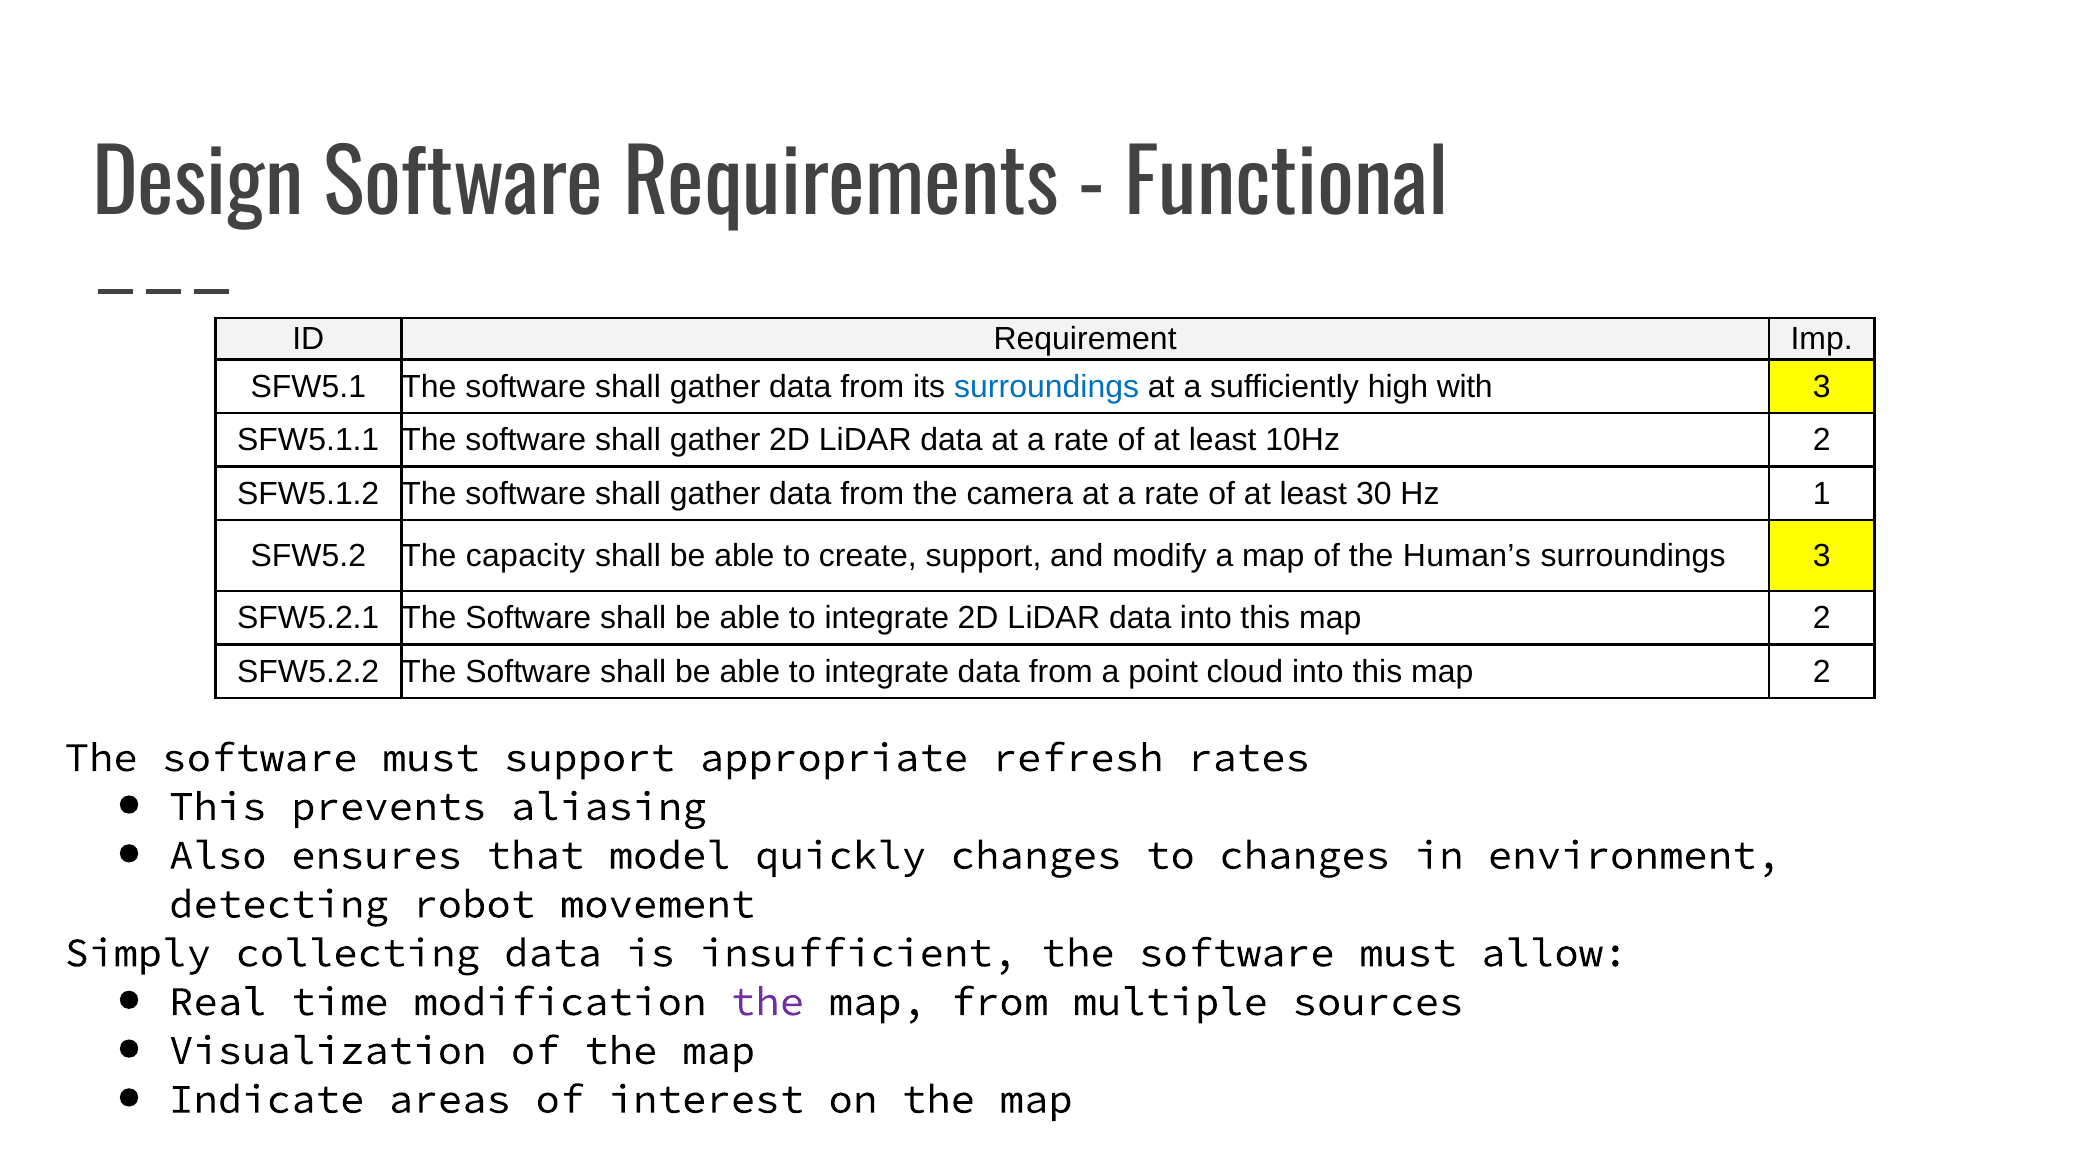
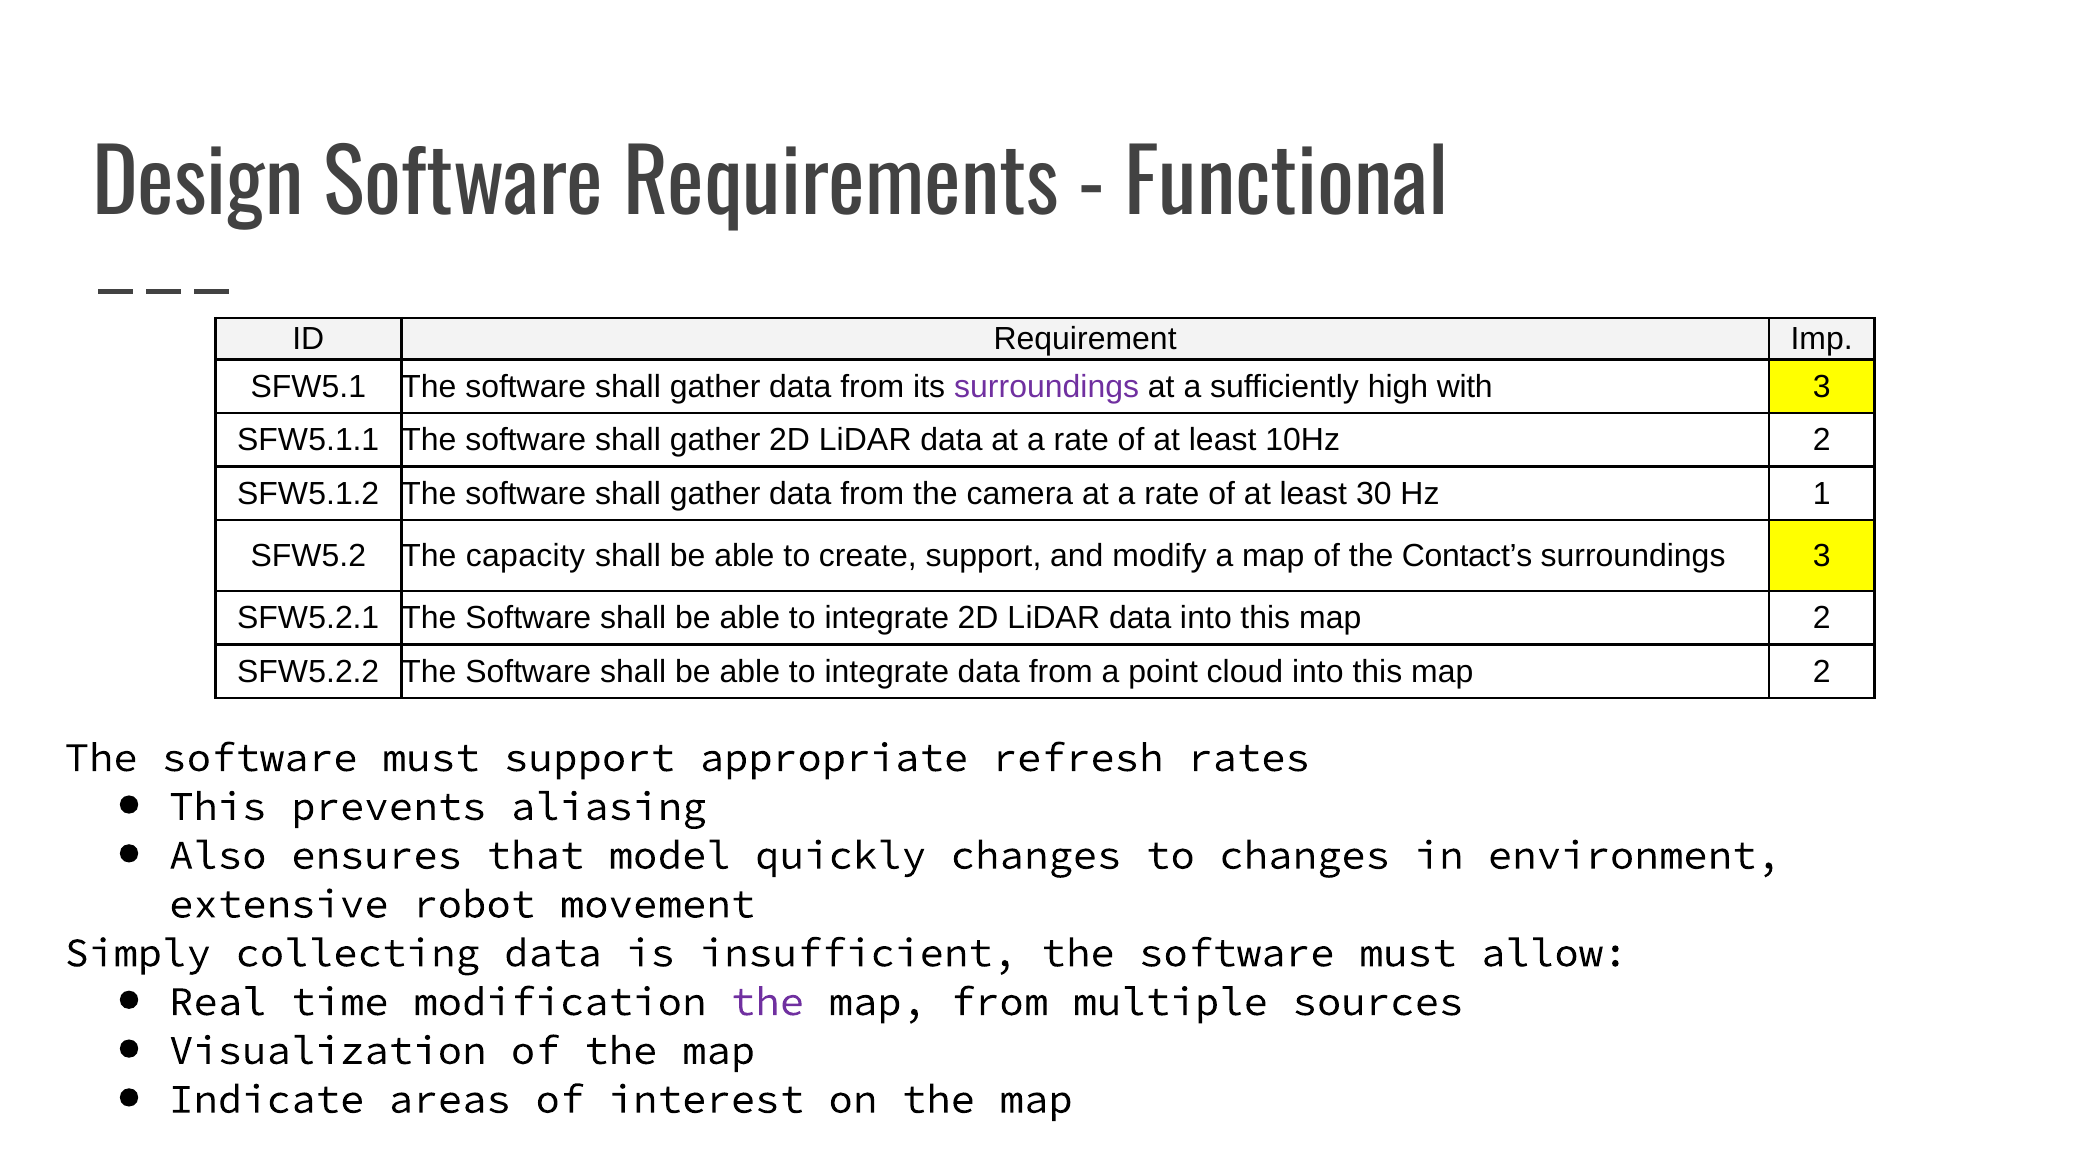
surroundings at (1047, 387) colour: blue -> purple
Human’s: Human’s -> Contact’s
detecting: detecting -> extensive
